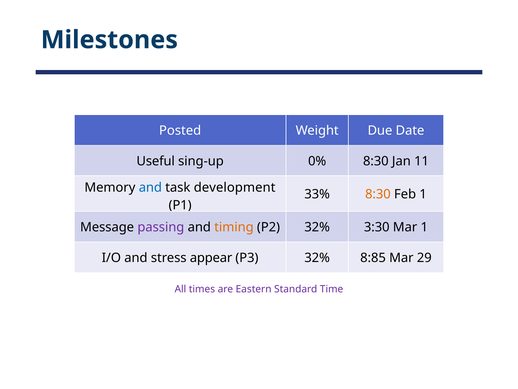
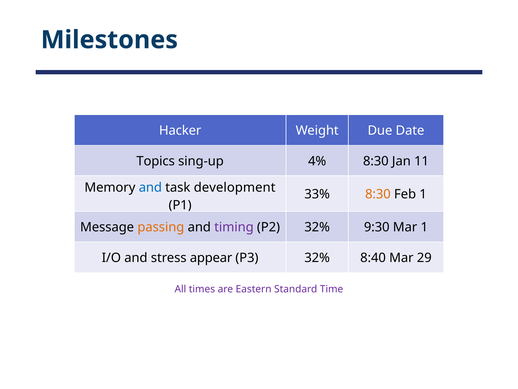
Posted: Posted -> Hacker
Useful: Useful -> Topics
0%: 0% -> 4%
passing colour: purple -> orange
timing colour: orange -> purple
3:30: 3:30 -> 9:30
8:85: 8:85 -> 8:40
